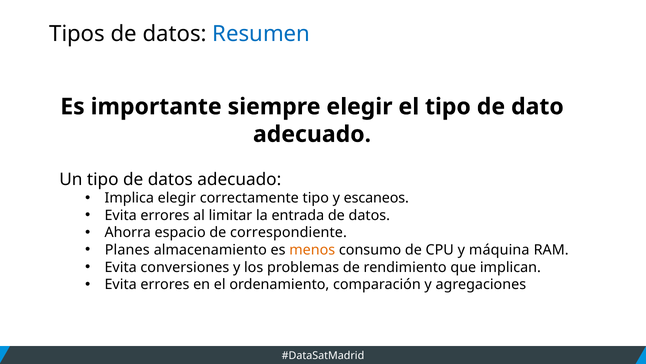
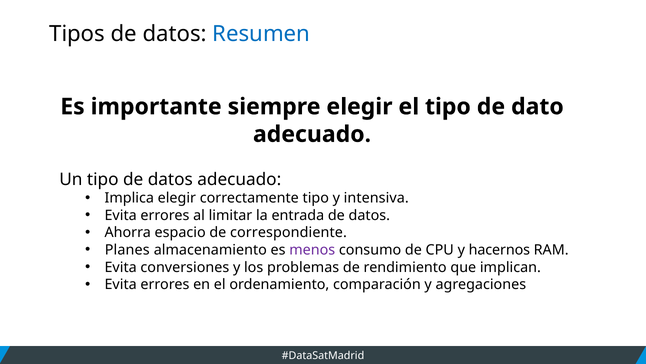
escaneos: escaneos -> intensiva
menos colour: orange -> purple
máquina: máquina -> hacernos
